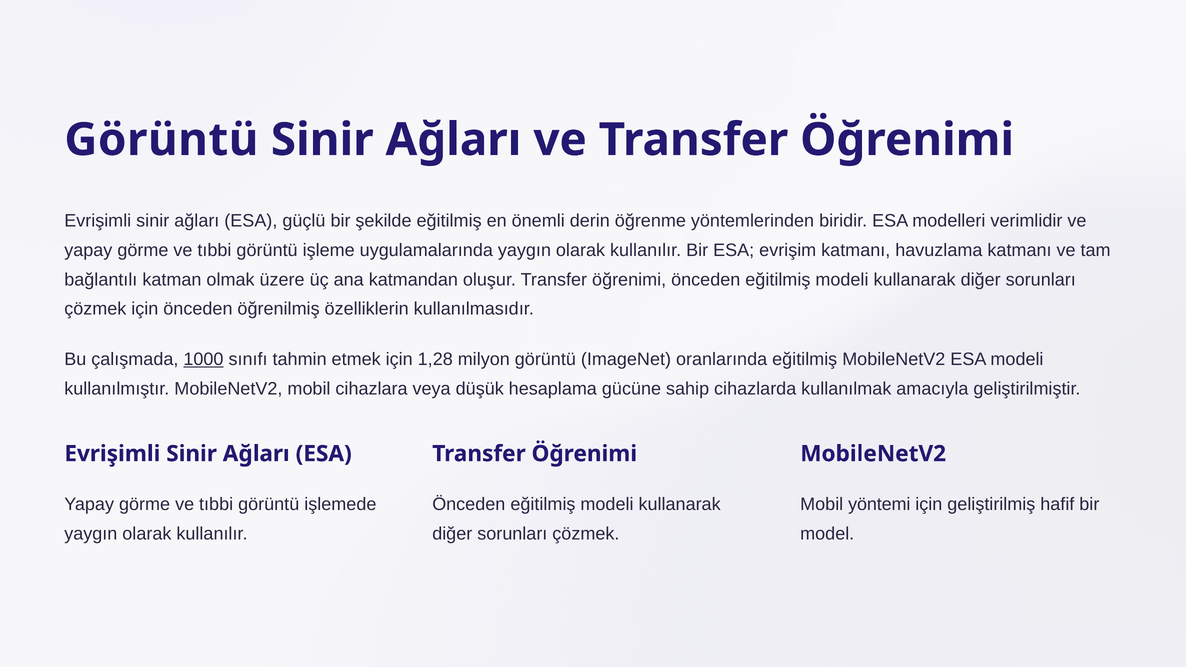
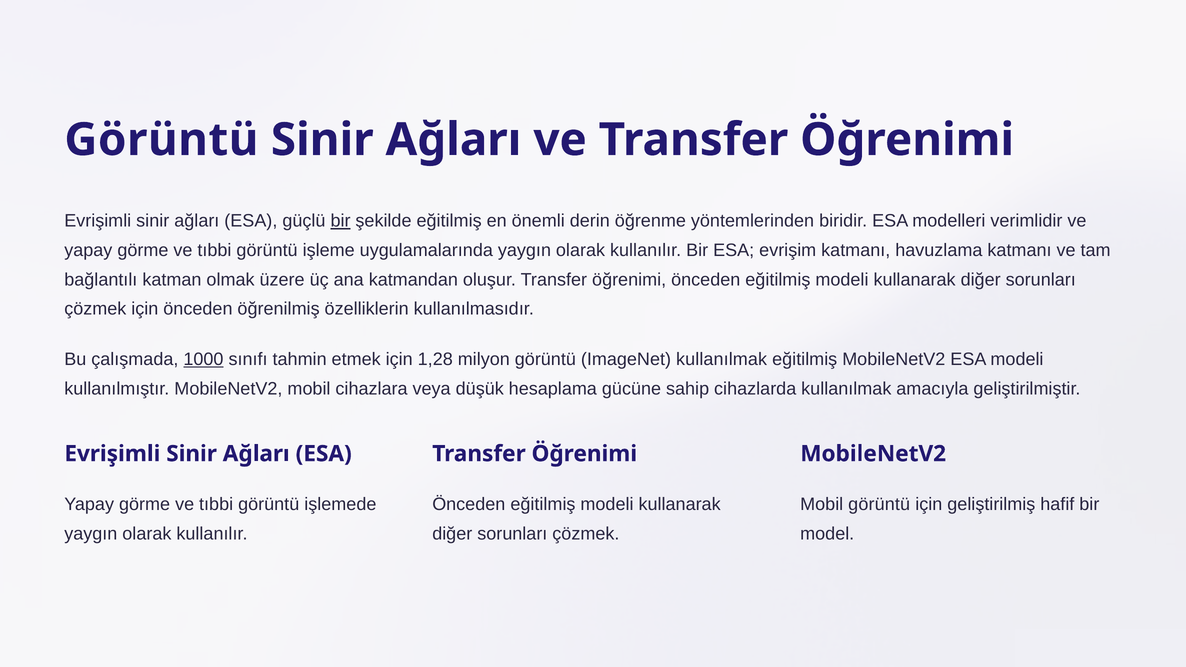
bir at (341, 221) underline: none -> present
ImageNet oranlarında: oranlarında -> kullanılmak
Mobil yöntemi: yöntemi -> görüntü
